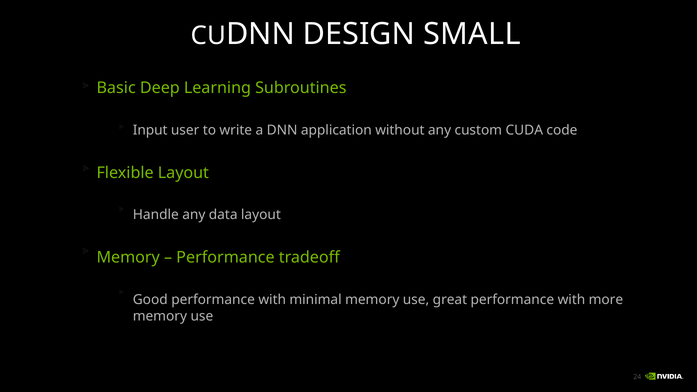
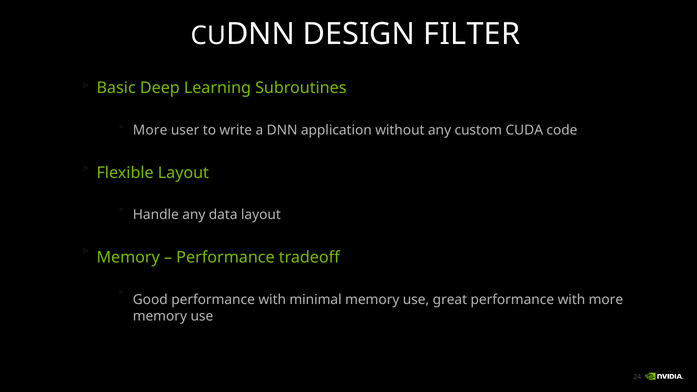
SMALL: SMALL -> FILTER
Input at (150, 130): Input -> More
